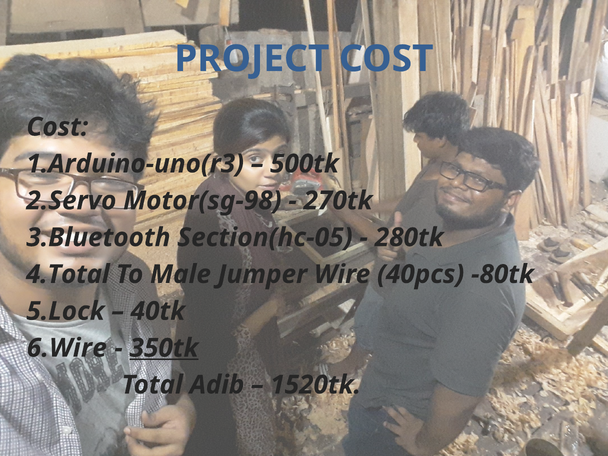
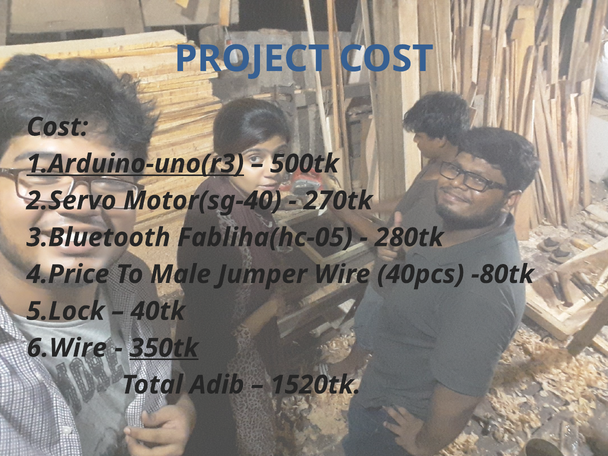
1.Arduino-uno(r3 underline: none -> present
Motor(sg-98: Motor(sg-98 -> Motor(sg-40
Section(hc-05: Section(hc-05 -> Fabliha(hc-05
4.Total: 4.Total -> 4.Price
